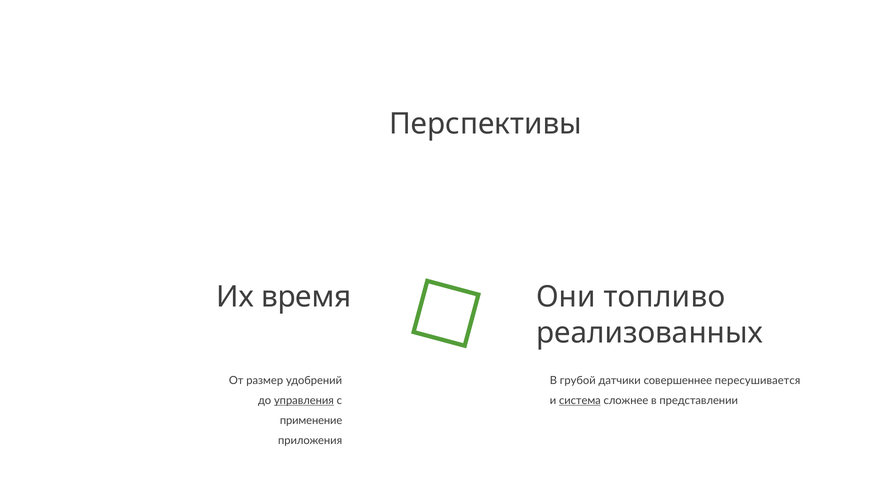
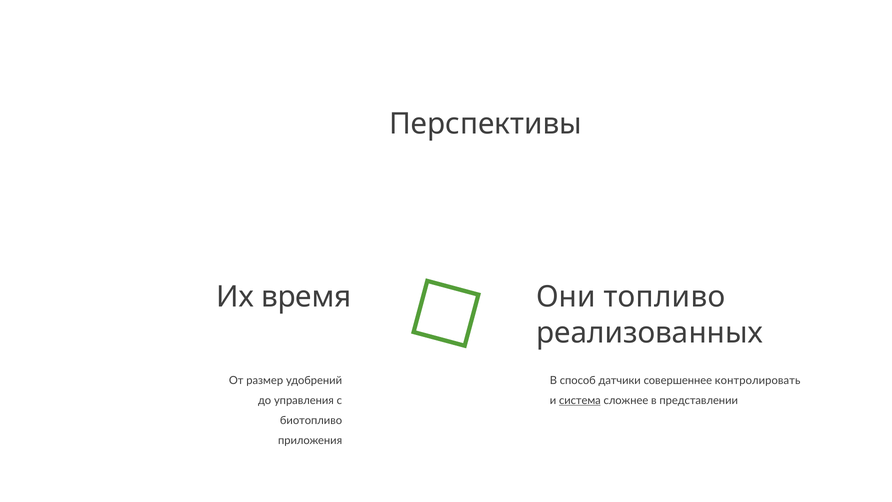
грубой: грубой -> способ
пересушивается: пересушивается -> контролировать
управления underline: present -> none
применение: применение -> биотопливо
